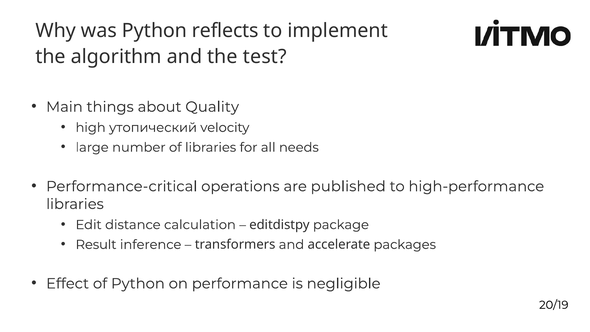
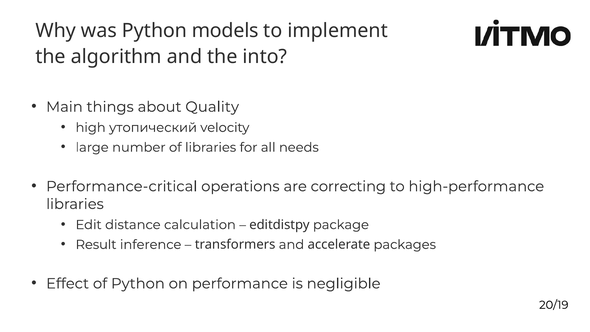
reflects: reflects -> models
test: test -> into
published: published -> correcting
